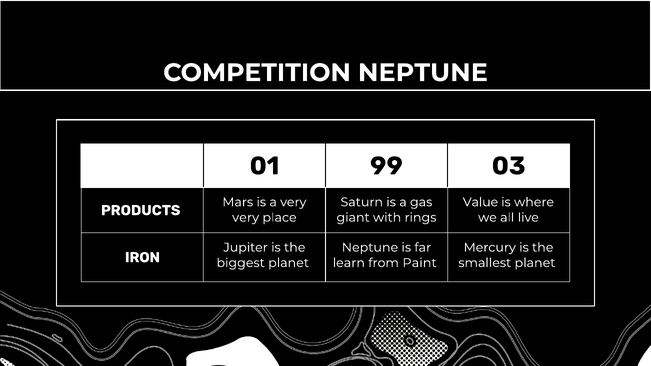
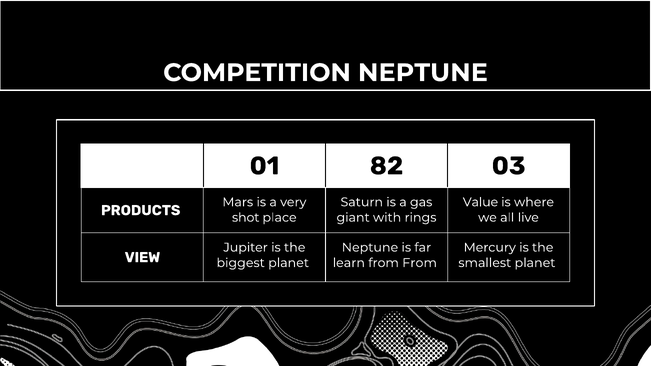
99: 99 -> 82
very at (246, 218): very -> shot
IRON: IRON -> VIEW
from Paint: Paint -> From
